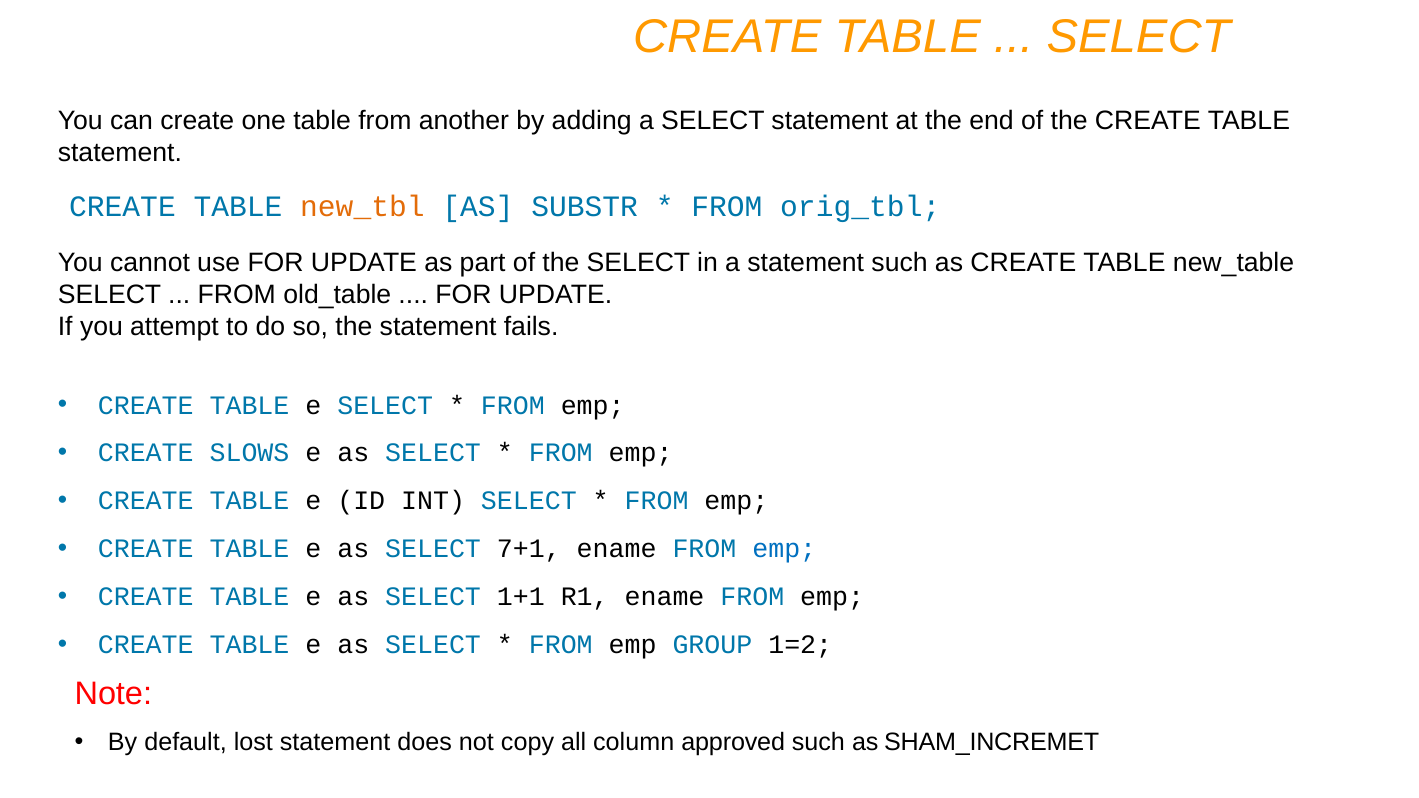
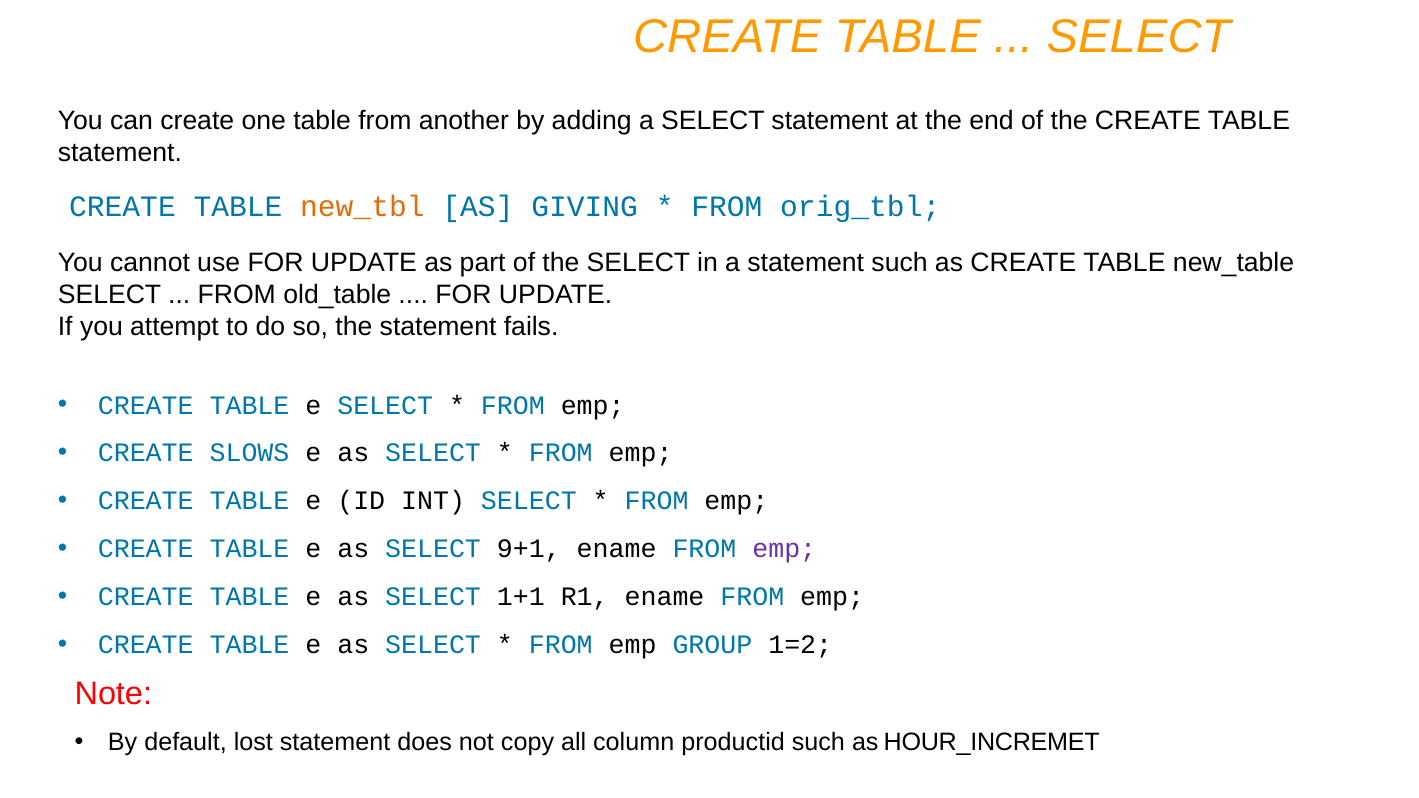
SUBSTR: SUBSTR -> GIVING
7+1: 7+1 -> 9+1
emp at (784, 549) colour: blue -> purple
approved: approved -> productid
SHAM_INCREMET: SHAM_INCREMET -> HOUR_INCREMET
